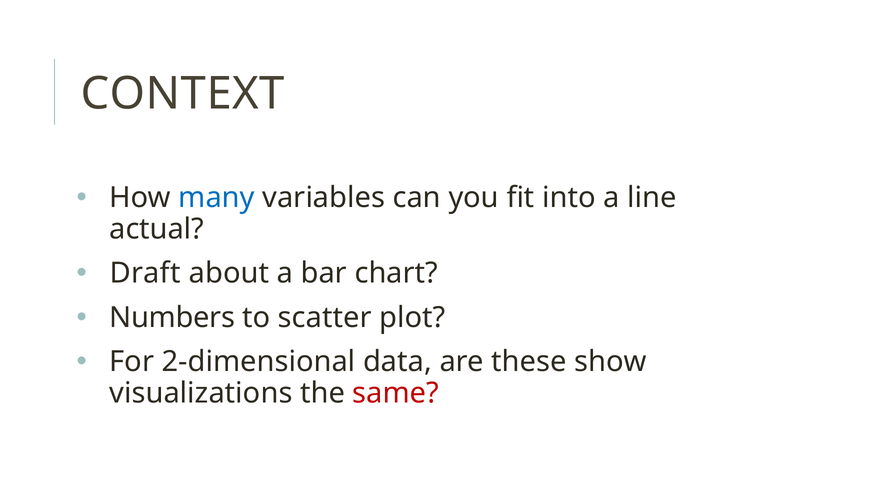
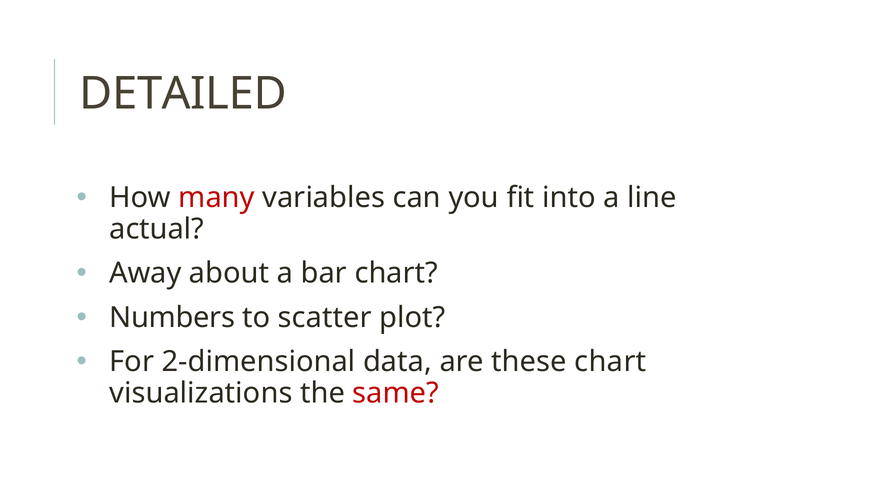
CONTEXT: CONTEXT -> DETAILED
many colour: blue -> red
Draft: Draft -> Away
these show: show -> chart
